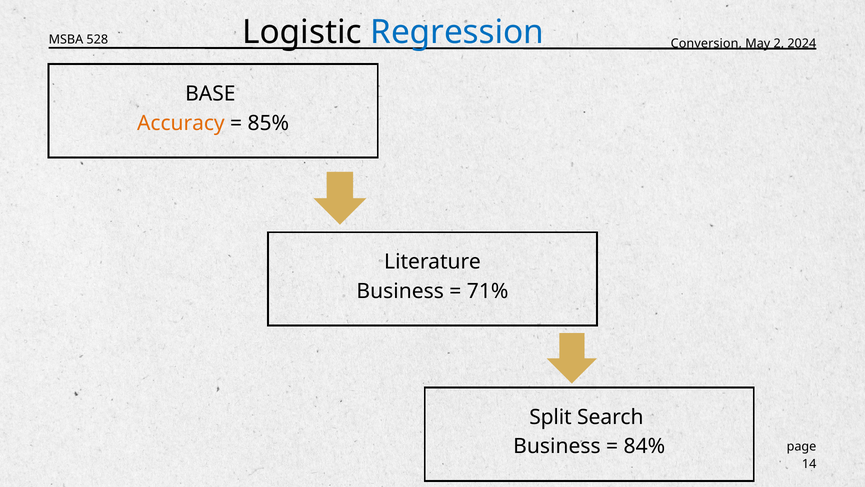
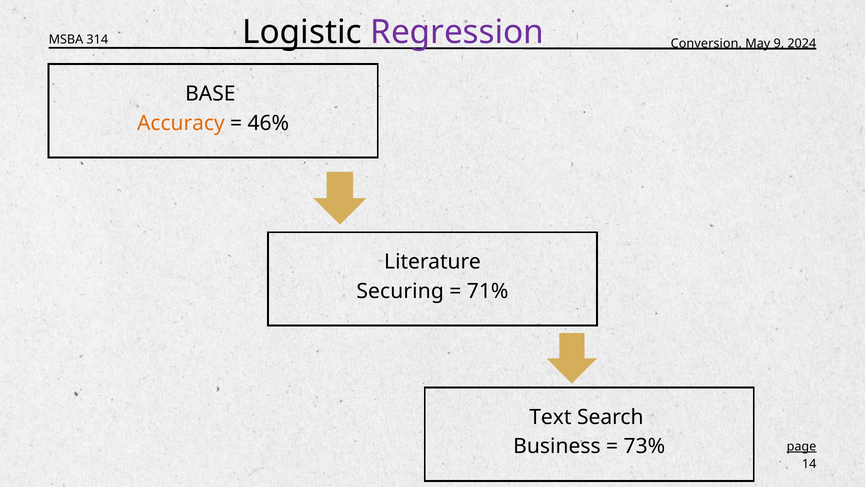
Regression colour: blue -> purple
528: 528 -> 314
2: 2 -> 9
85%: 85% -> 46%
Business at (400, 291): Business -> Securing
Split: Split -> Text
84%: 84% -> 73%
page underline: none -> present
